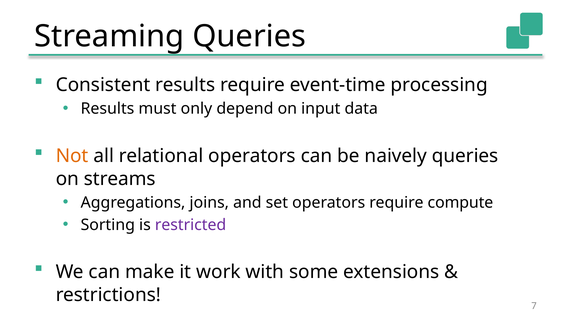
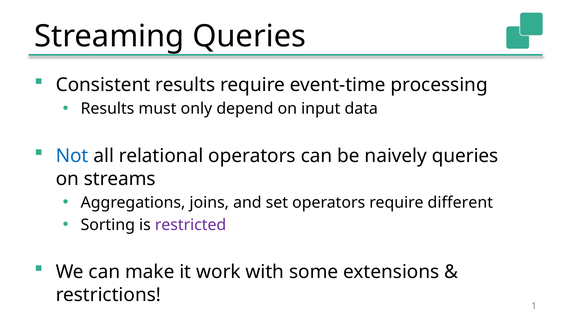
Not colour: orange -> blue
compute: compute -> different
7: 7 -> 1
